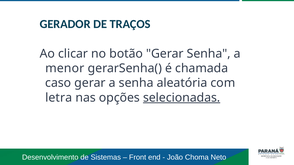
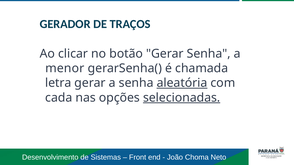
caso: caso -> letra
aleatória underline: none -> present
letra: letra -> cada
